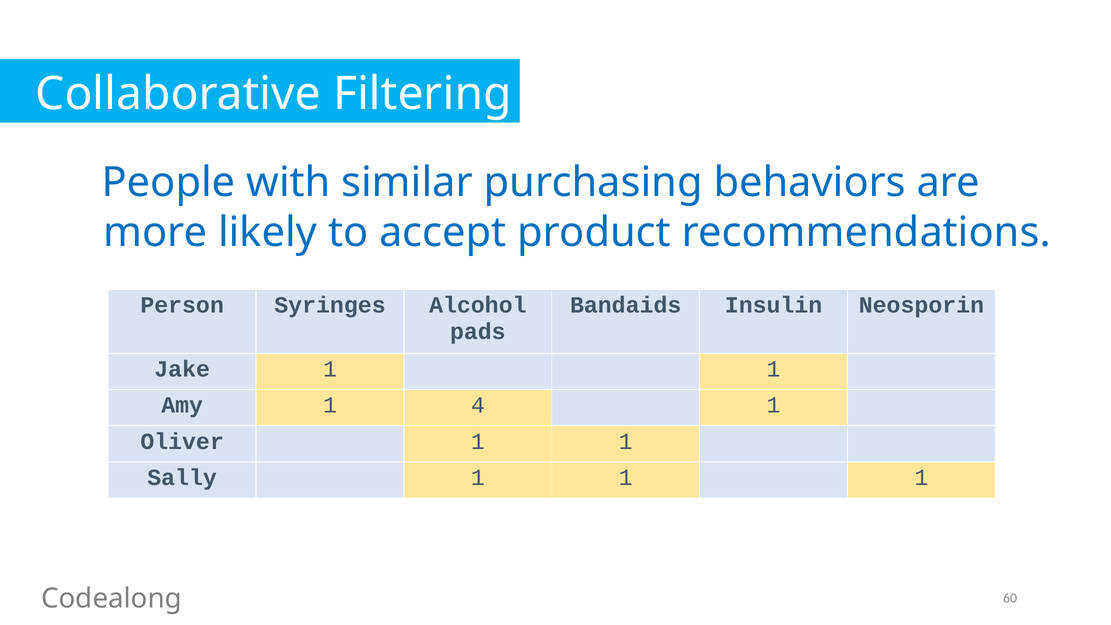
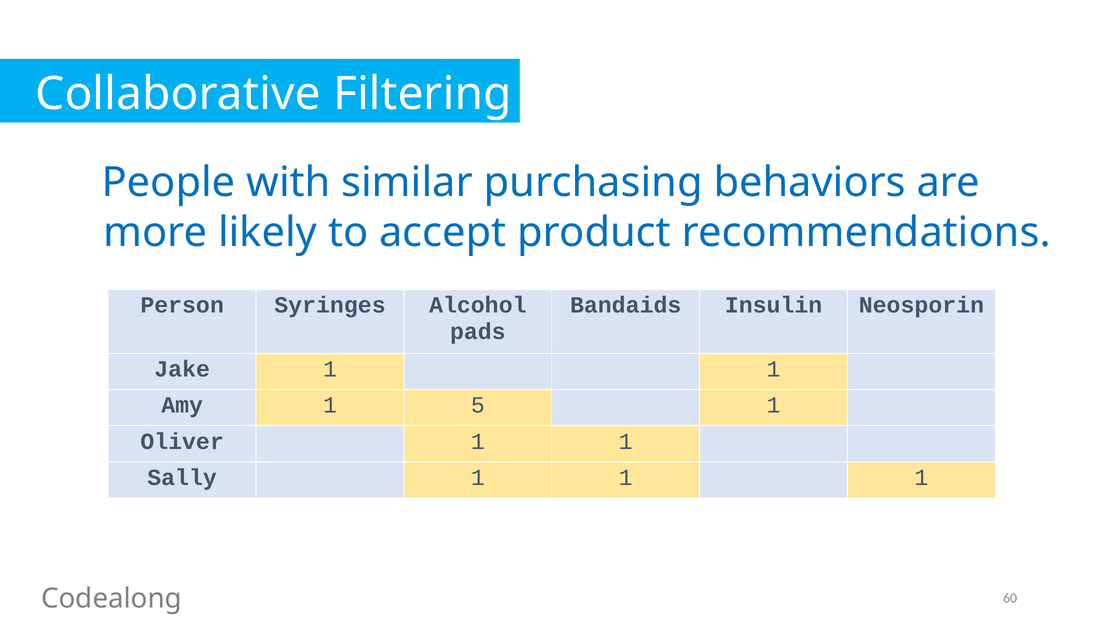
4: 4 -> 5
